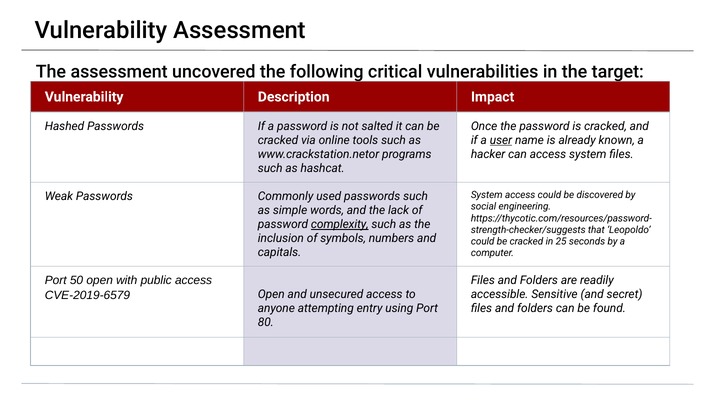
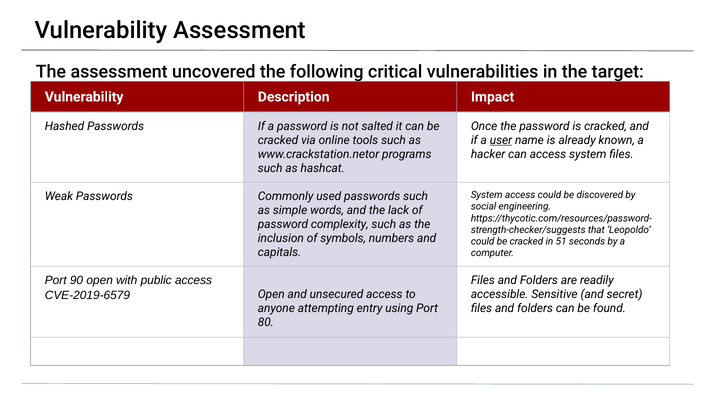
complexity underline: present -> none
25: 25 -> 51
50: 50 -> 90
